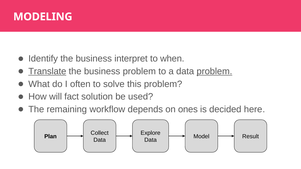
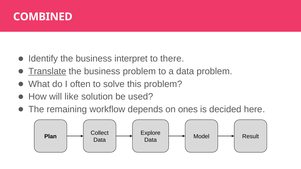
MODELING: MODELING -> COMBINED
when: when -> there
problem at (214, 71) underline: present -> none
fact: fact -> like
